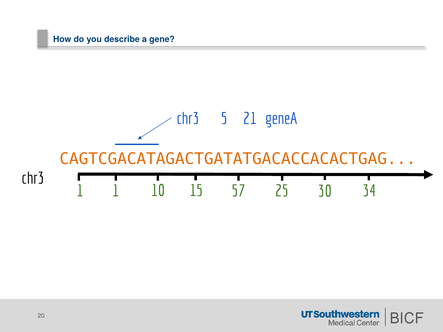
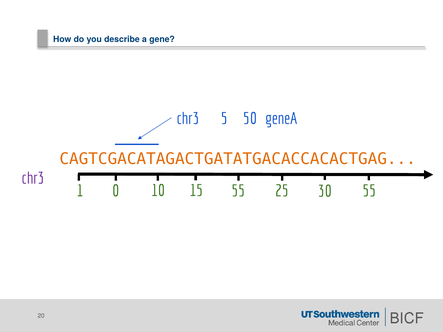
21: 21 -> 50
chr3 at (33, 178) colour: black -> purple
1 1: 1 -> 0
15 57: 57 -> 55
25 34: 34 -> 55
